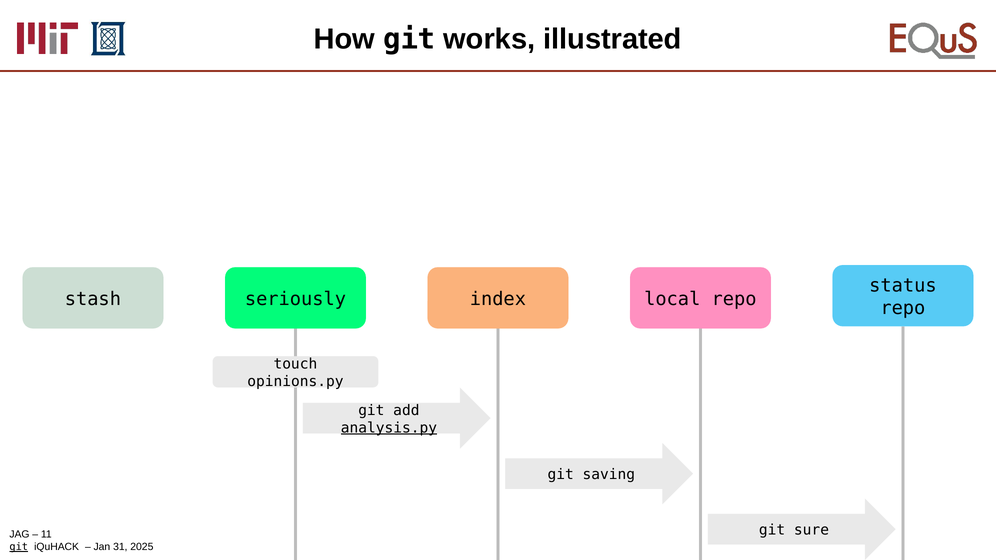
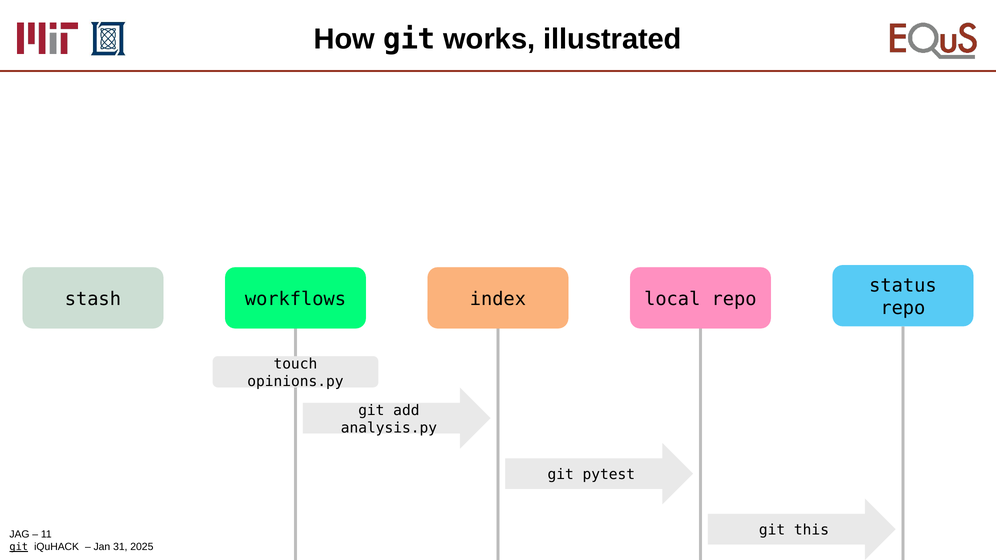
seriously: seriously -> workflows
analysis.py underline: present -> none
saving: saving -> pytest
sure: sure -> this
